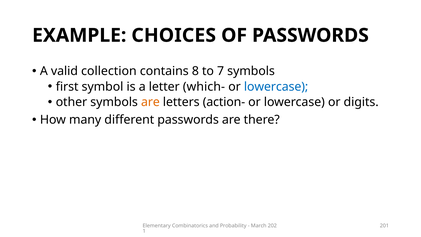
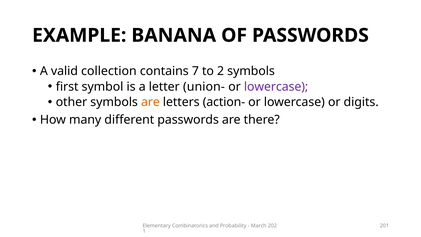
CHOICES: CHOICES -> BANANA
contains 8: 8 -> 7
to 7: 7 -> 2
which-: which- -> union-
lowercase at (276, 87) colour: blue -> purple
